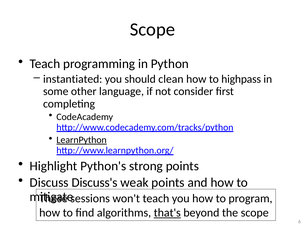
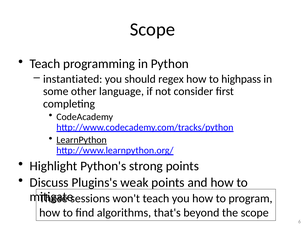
clean: clean -> regex
Discuss's: Discuss's -> Plugins's
that's underline: present -> none
